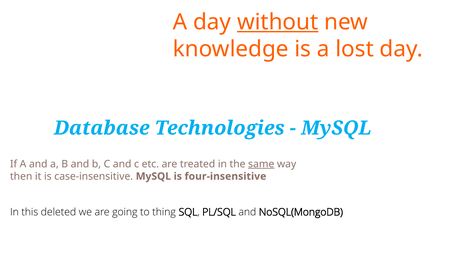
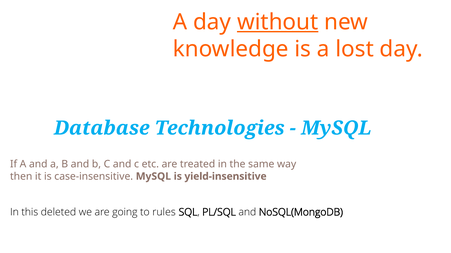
same underline: present -> none
four-insensitive: four-insensitive -> yield-insensitive
thing: thing -> rules
